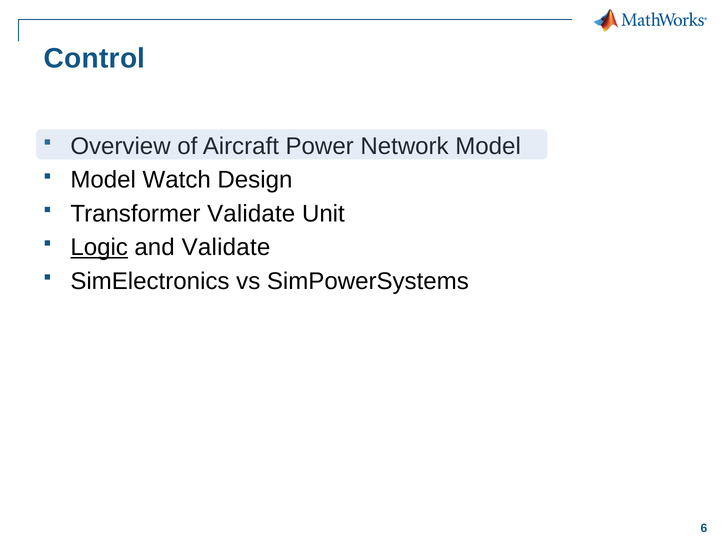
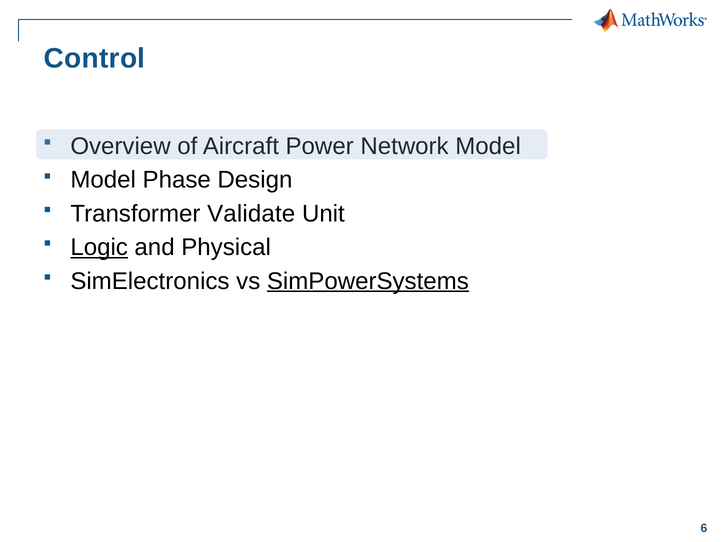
Watch: Watch -> Phase
and Validate: Validate -> Physical
SimPowerSystems underline: none -> present
